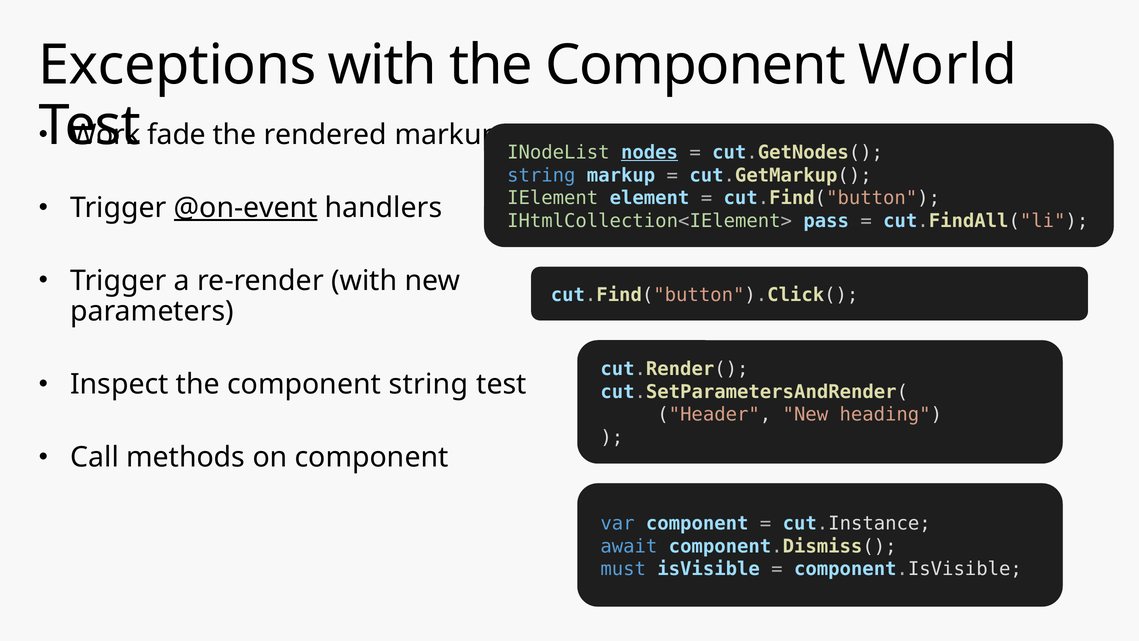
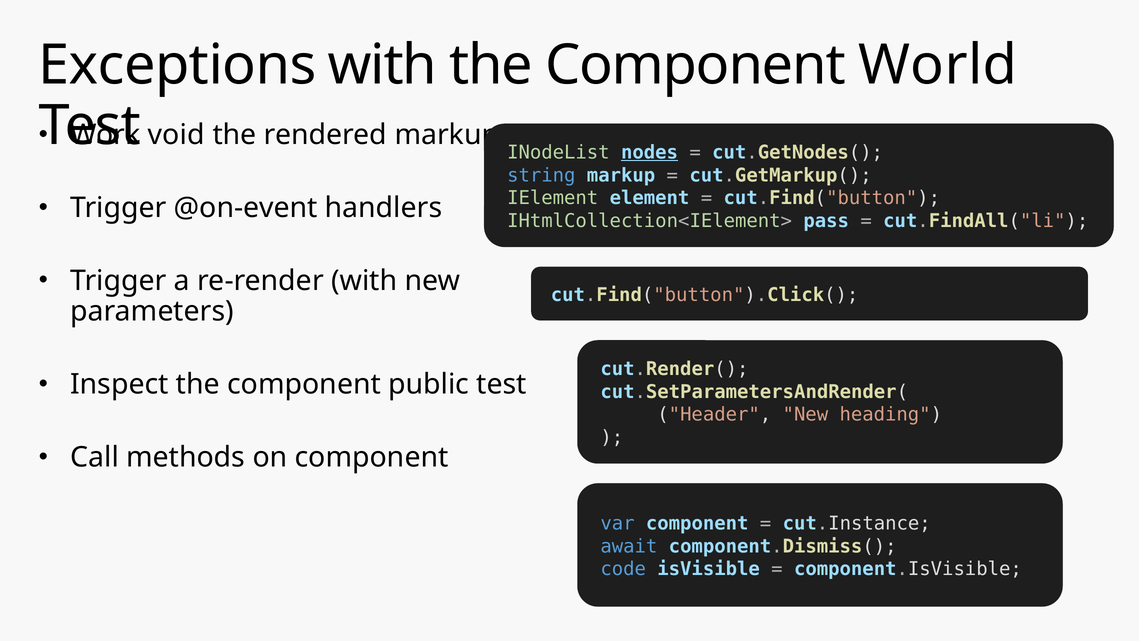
fade: fade -> void
@on-event underline: present -> none
component string: string -> public
must: must -> code
